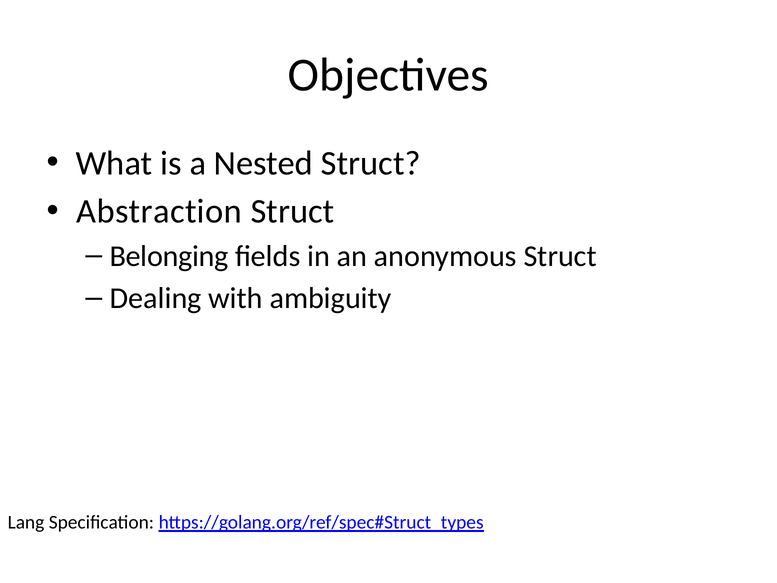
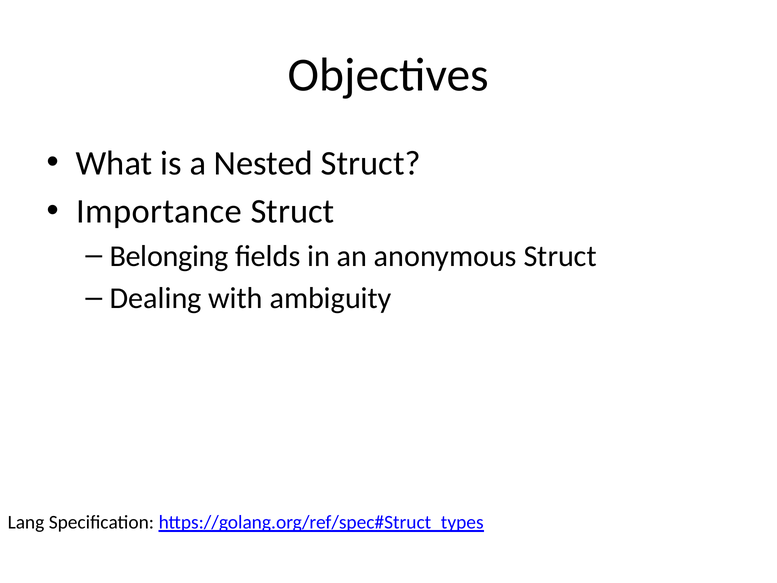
Abstraction: Abstraction -> Importance
